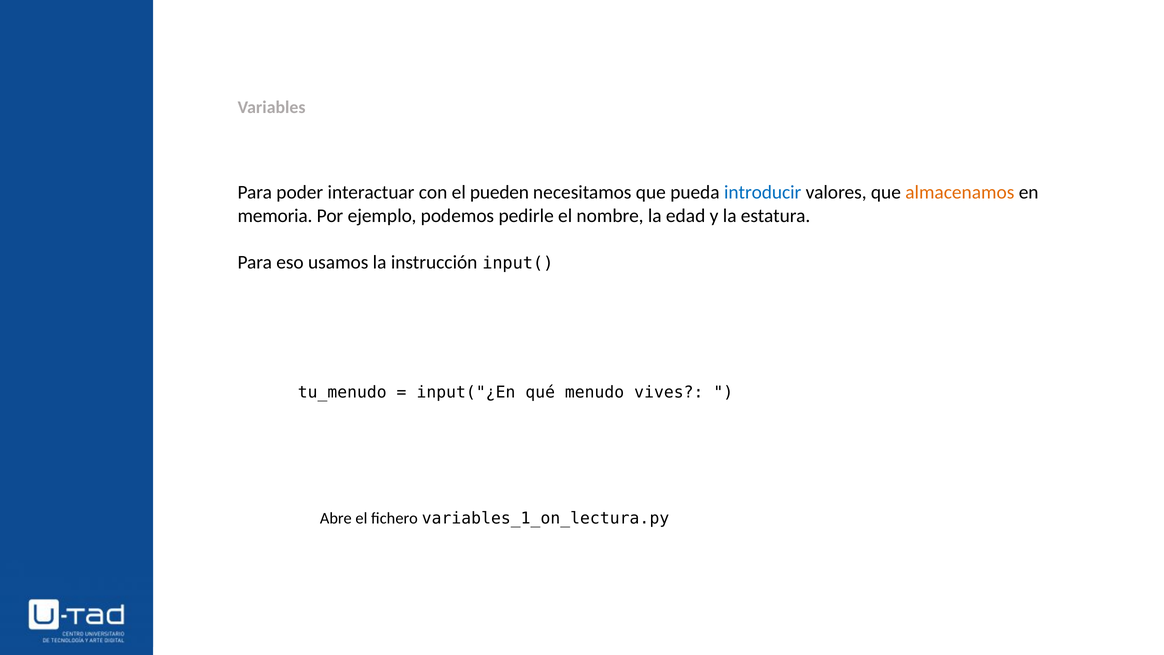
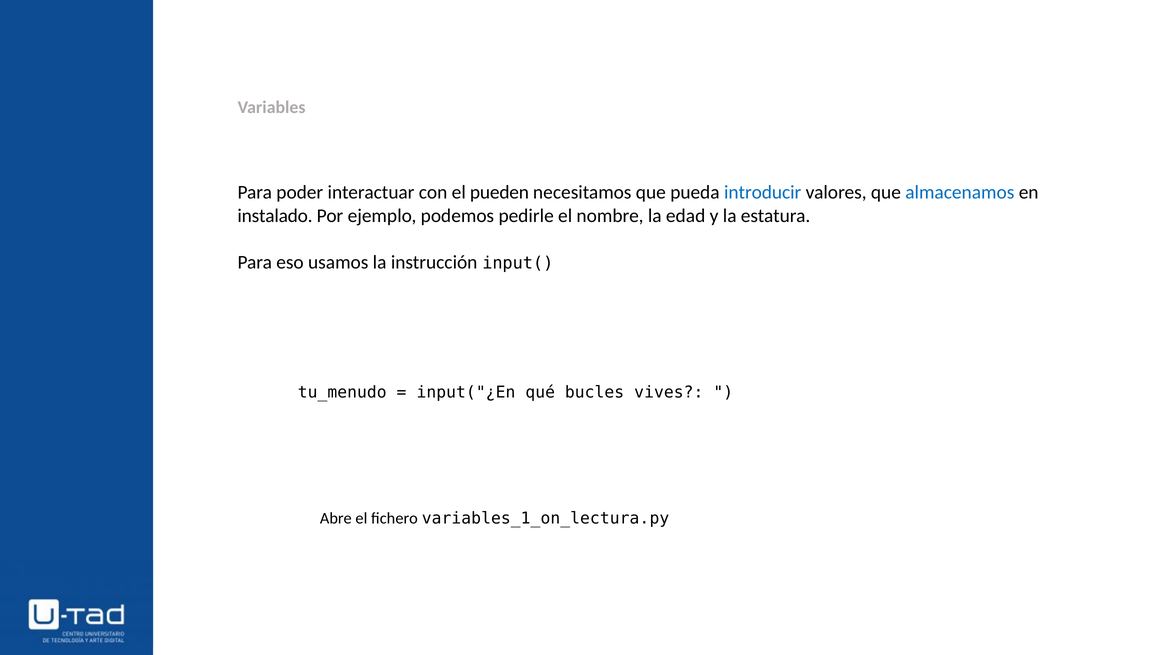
almacenamos colour: orange -> blue
memoria: memoria -> instalado
menudo: menudo -> bucles
